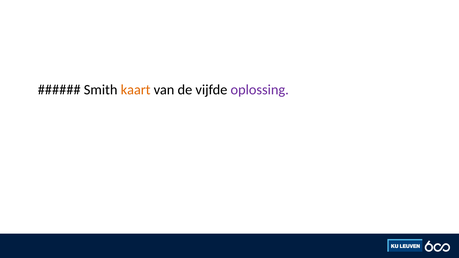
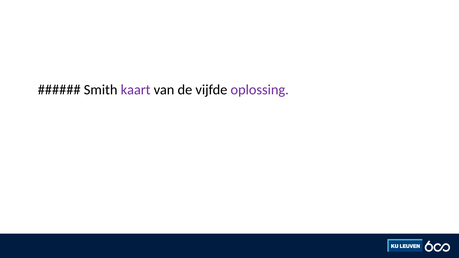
kaart colour: orange -> purple
